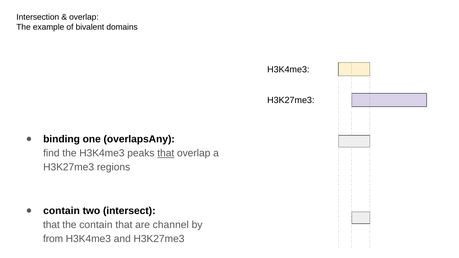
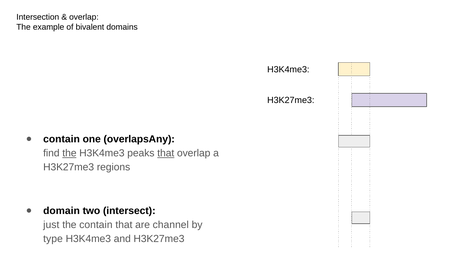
binding at (62, 139): binding -> contain
the at (69, 153) underline: none -> present
contain at (62, 211): contain -> domain
that at (51, 225): that -> just
from: from -> type
